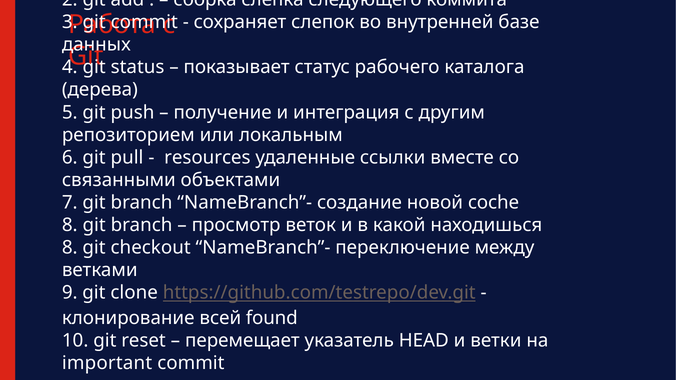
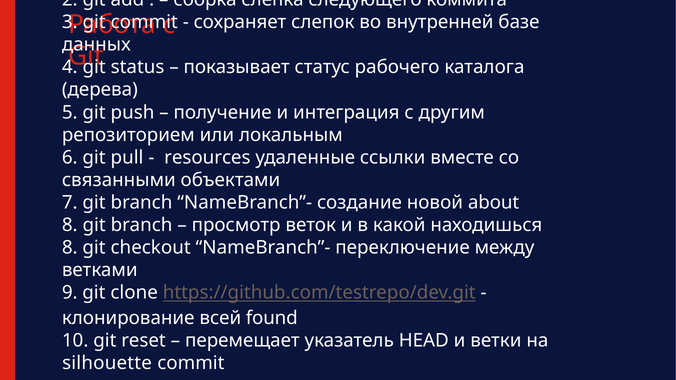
coche: coche -> about
important: important -> silhouette
